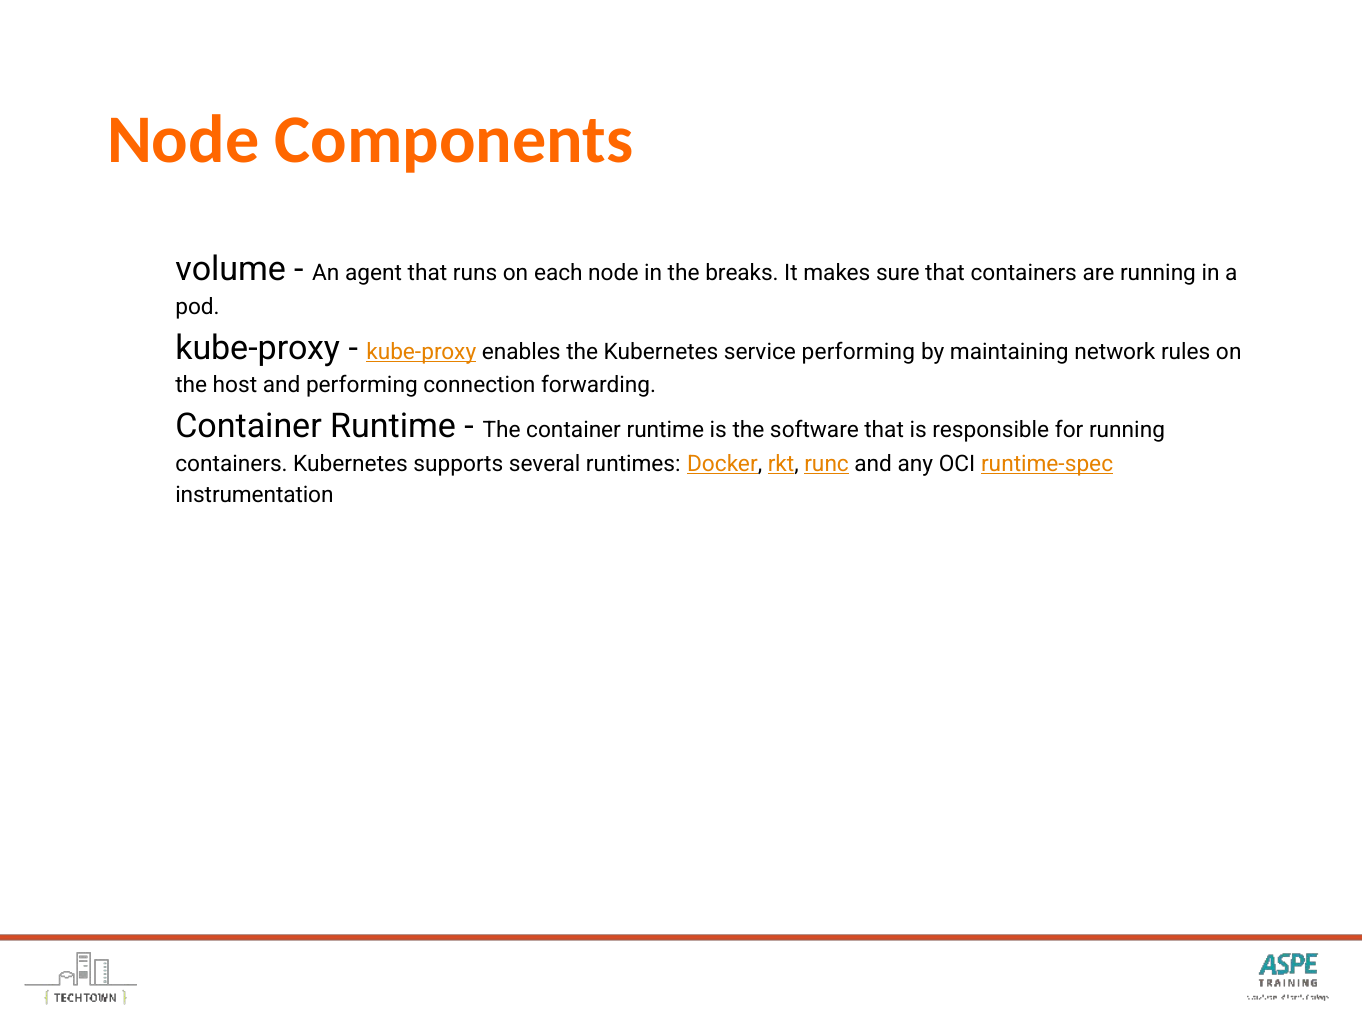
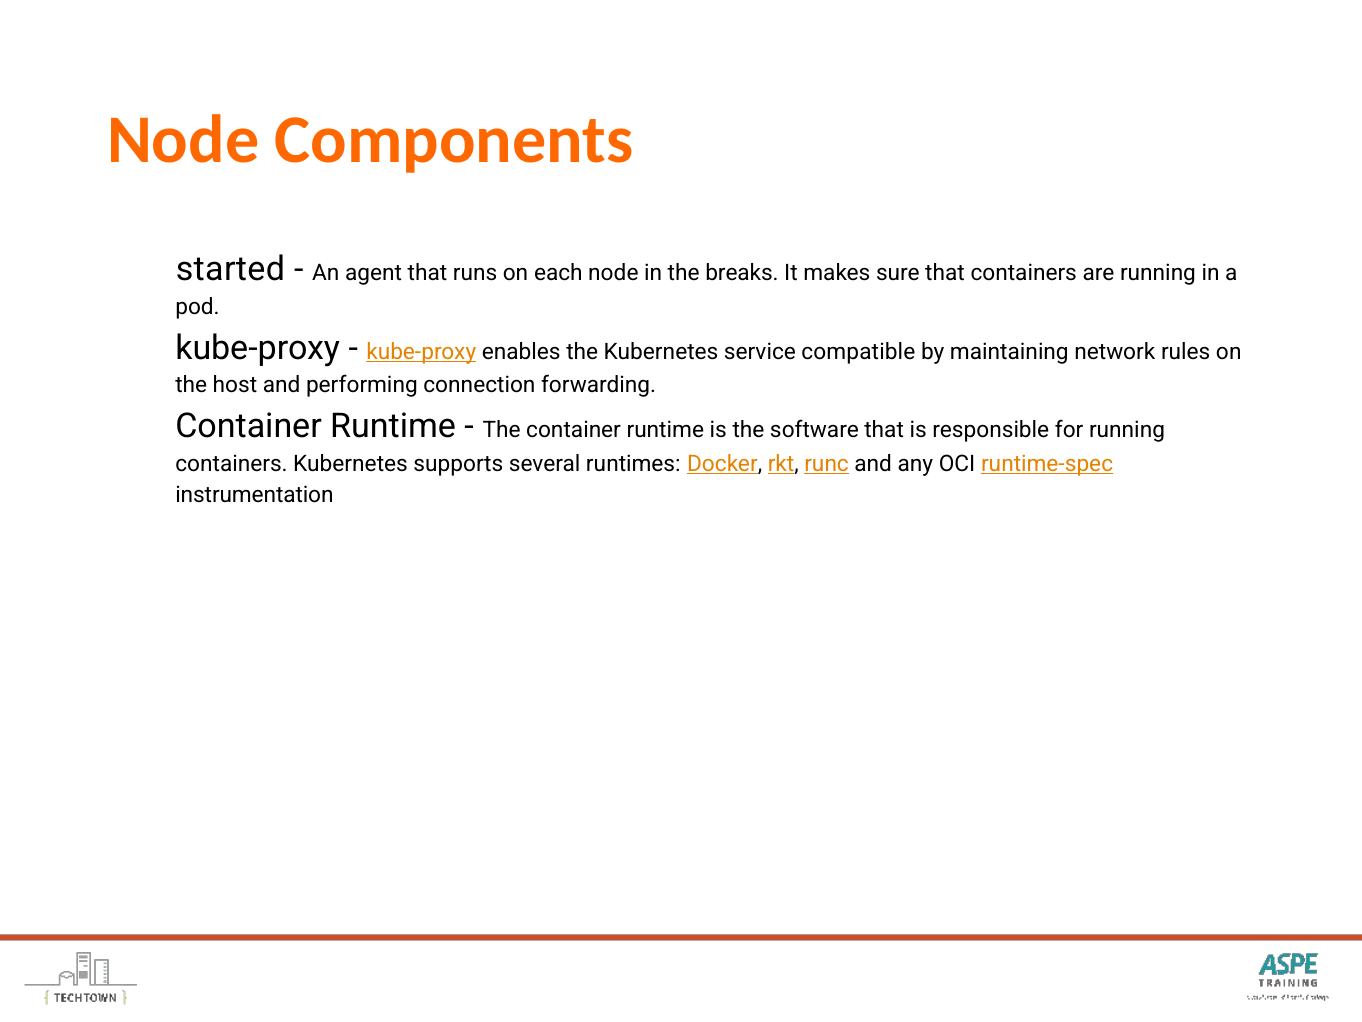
volume: volume -> started
service performing: performing -> compatible
